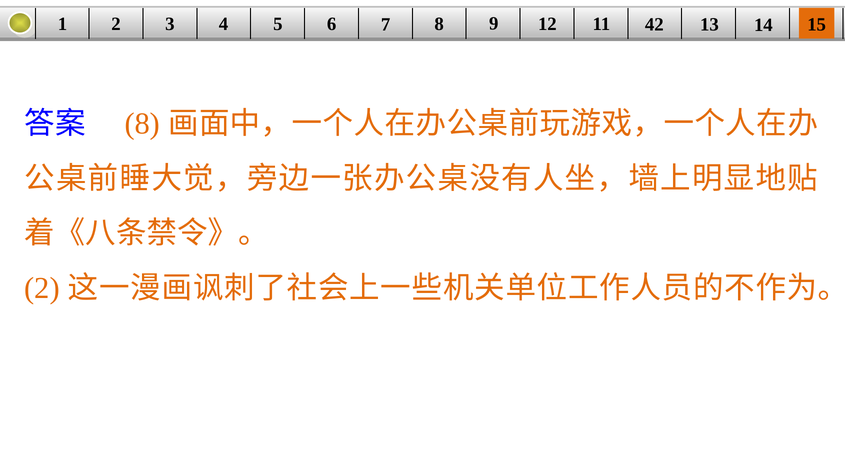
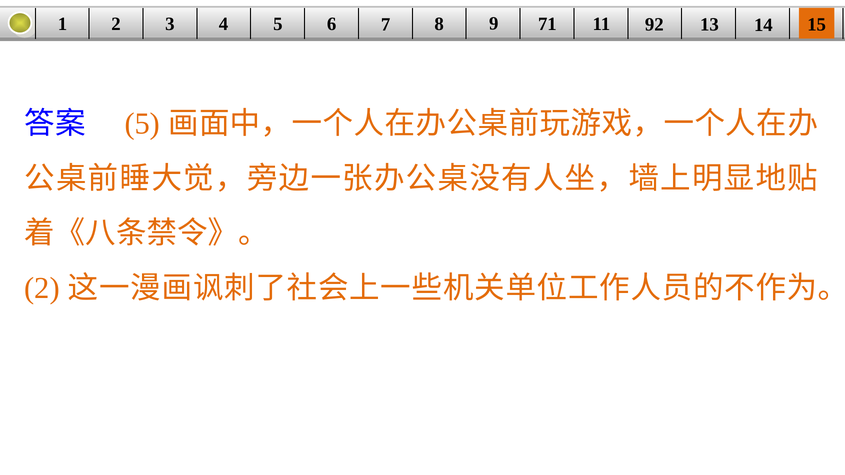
12: 12 -> 71
42: 42 -> 92
8 at (142, 124): 8 -> 5
